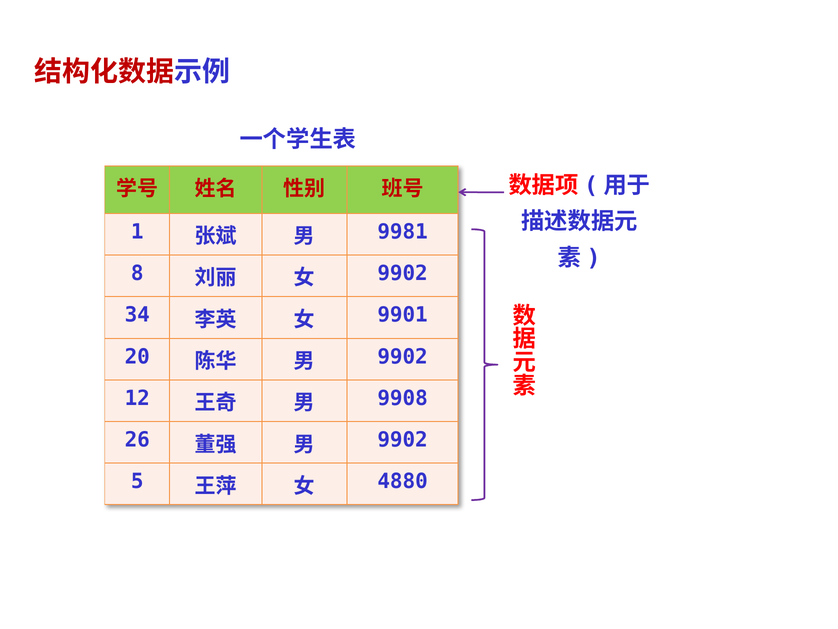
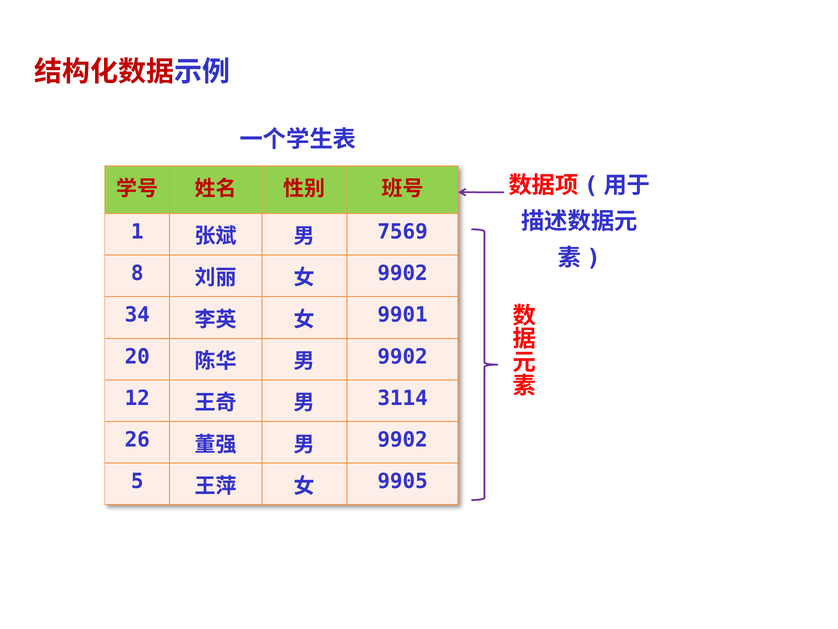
9981: 9981 -> 7569
9908: 9908 -> 3114
4880: 4880 -> 9905
